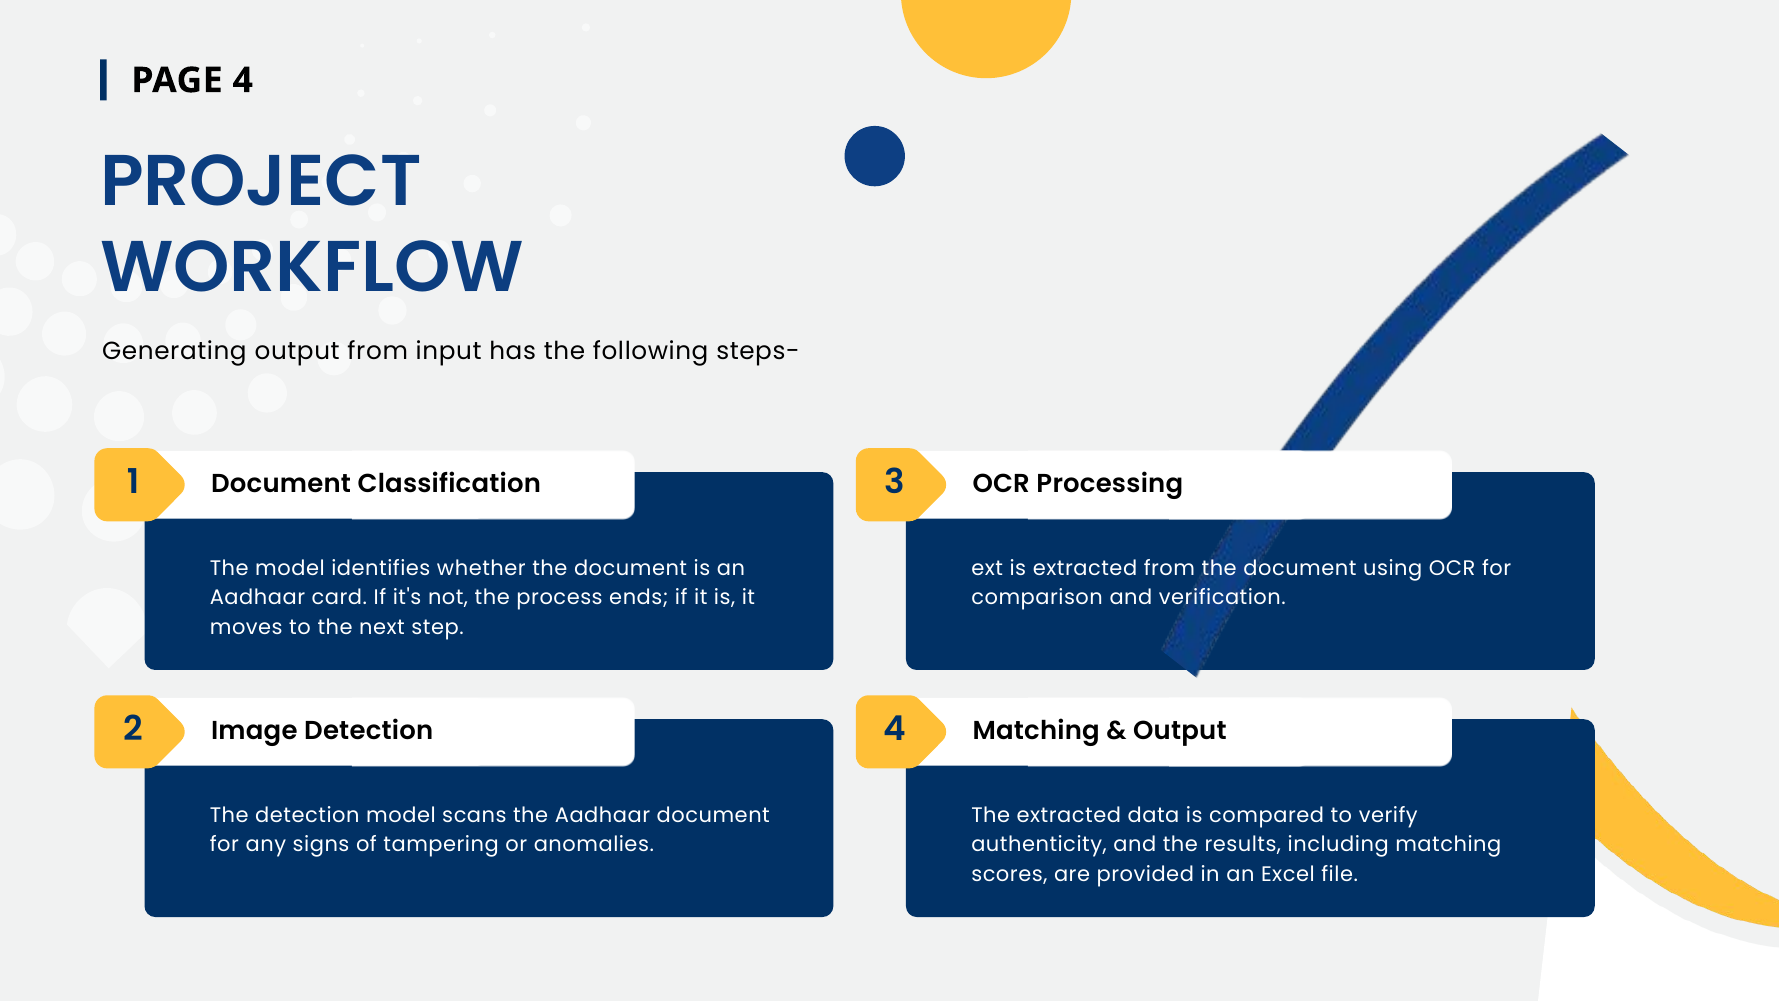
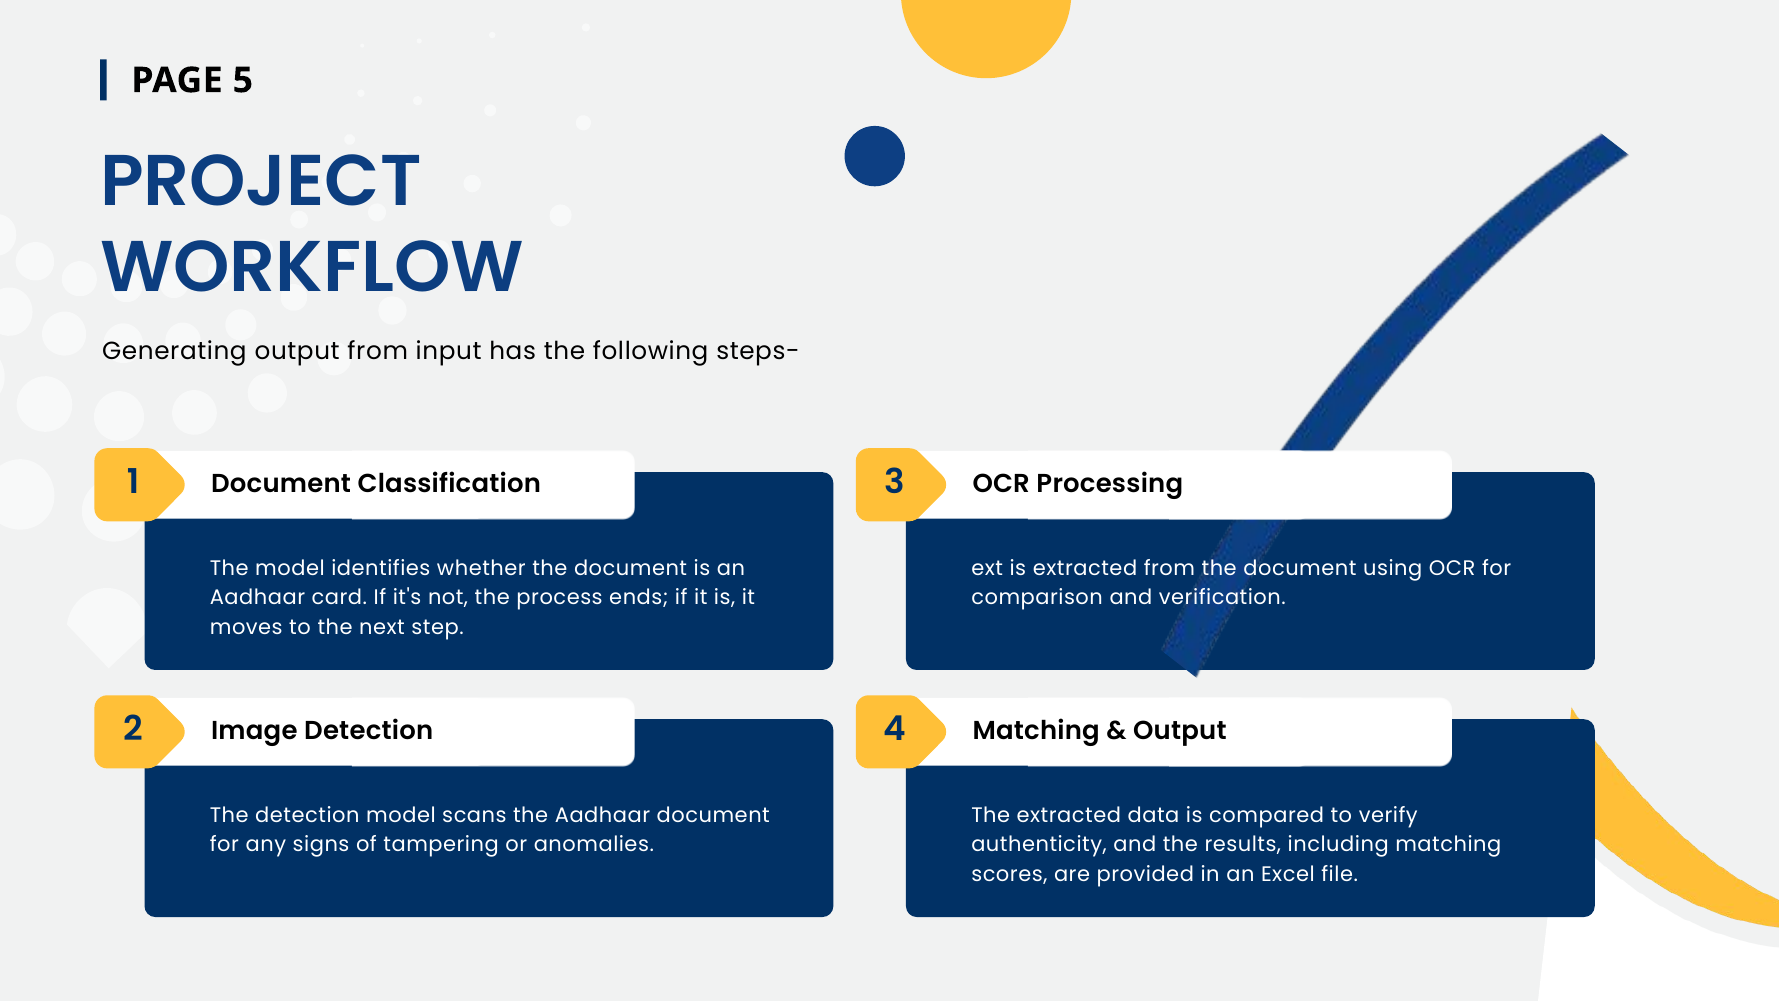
PAGE 4: 4 -> 5
